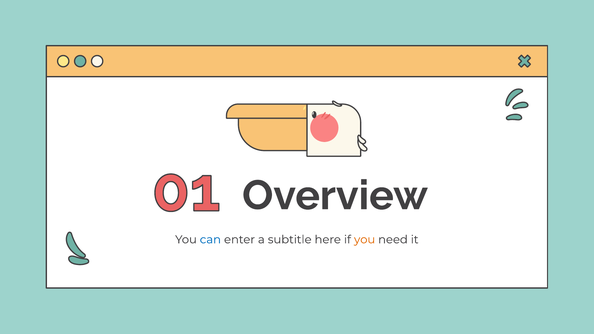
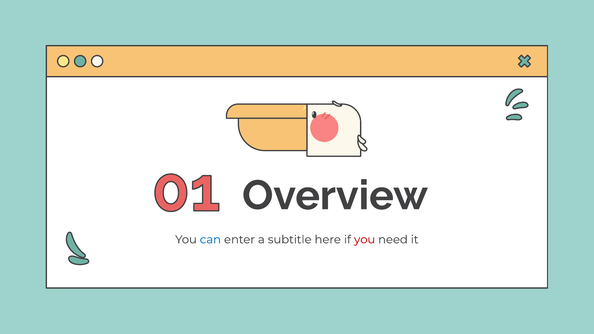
you at (365, 240) colour: orange -> red
